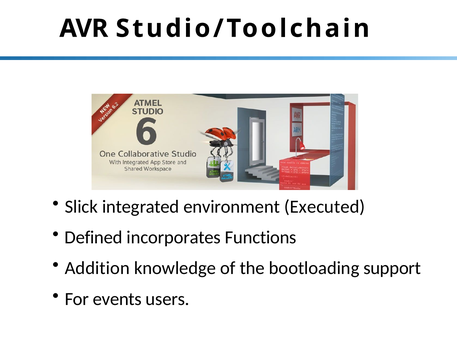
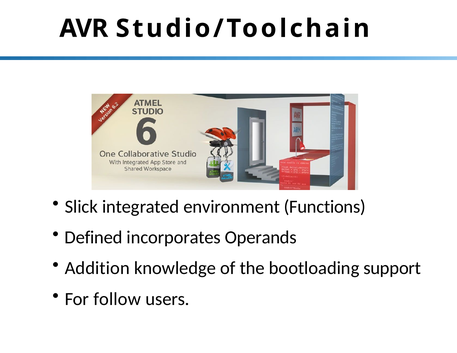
Executed: Executed -> Functions
Functions: Functions -> Operands
events: events -> follow
